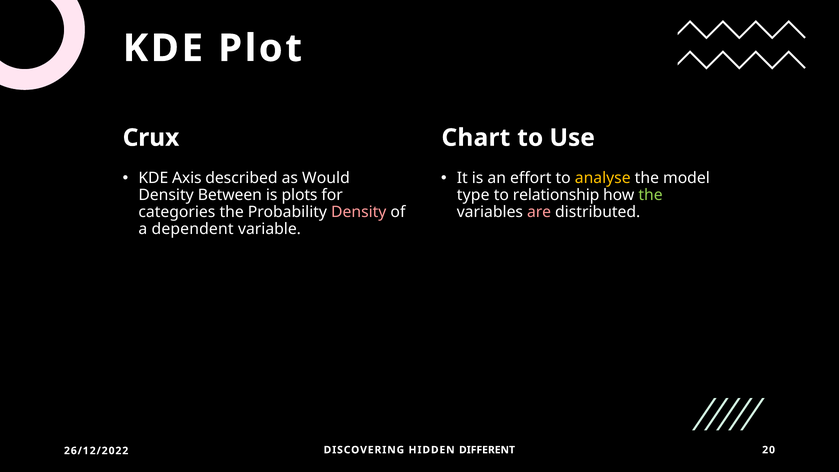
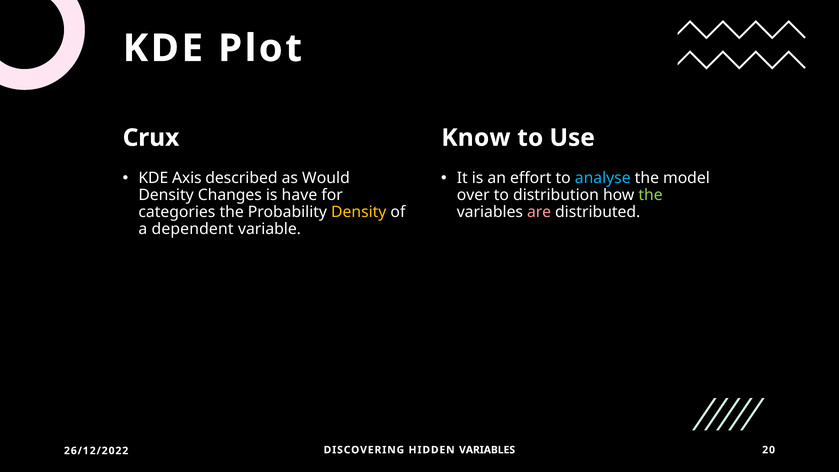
Chart: Chart -> Know
analyse colour: yellow -> light blue
Between: Between -> Changes
plots: plots -> have
type: type -> over
relationship: relationship -> distribution
Density at (359, 212) colour: pink -> yellow
HIDDEN DIFFERENT: DIFFERENT -> VARIABLES
